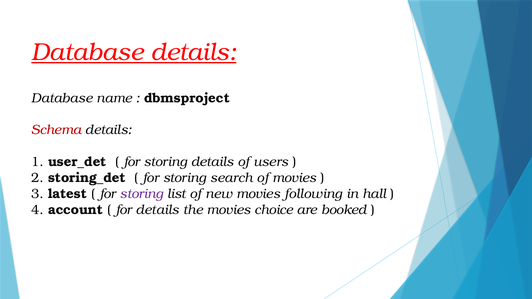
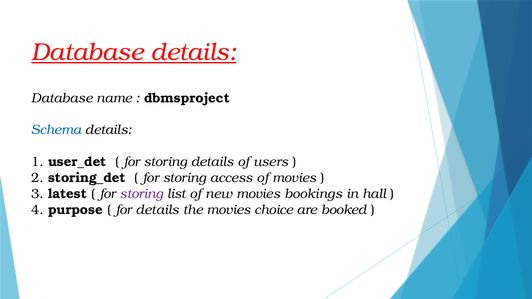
Schema colour: red -> blue
search: search -> access
following: following -> bookings
account: account -> purpose
